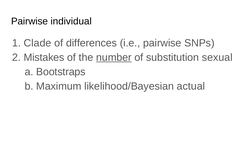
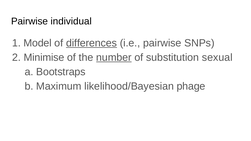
Clade: Clade -> Model
differences underline: none -> present
Mistakes: Mistakes -> Minimise
actual: actual -> phage
